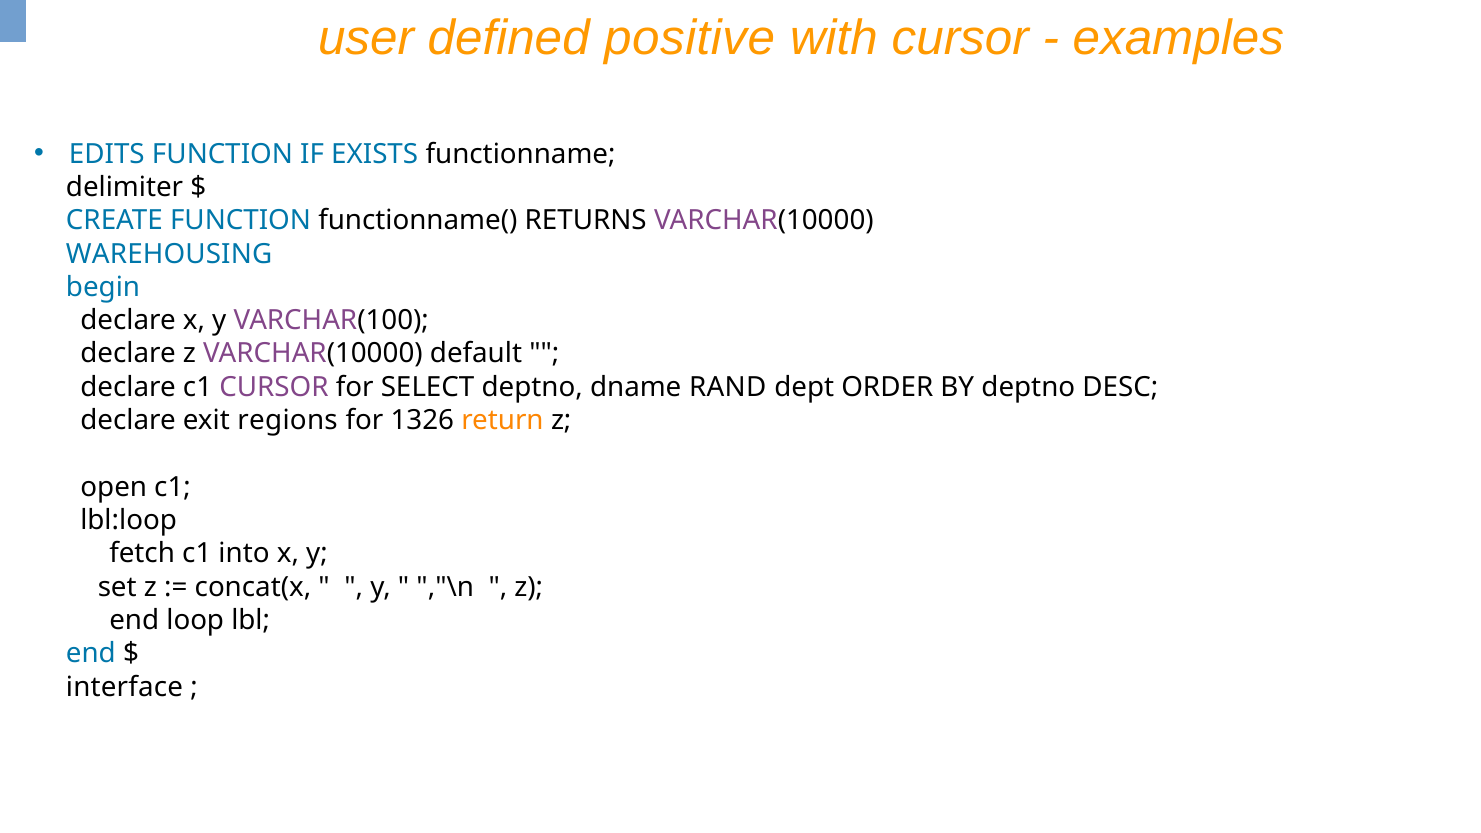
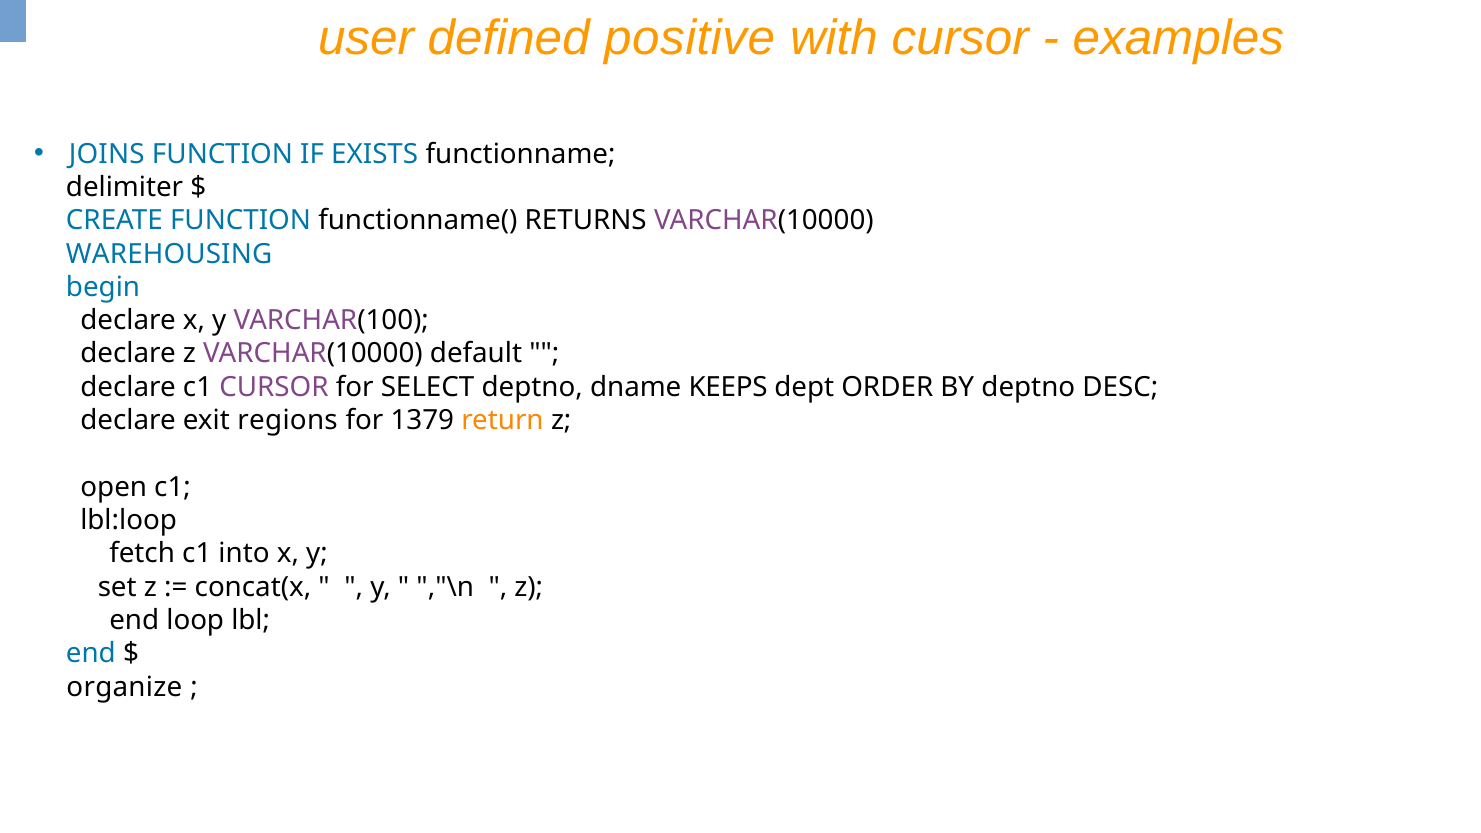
EDITS: EDITS -> JOINS
RAND: RAND -> KEEPS
1326: 1326 -> 1379
interface: interface -> organize
